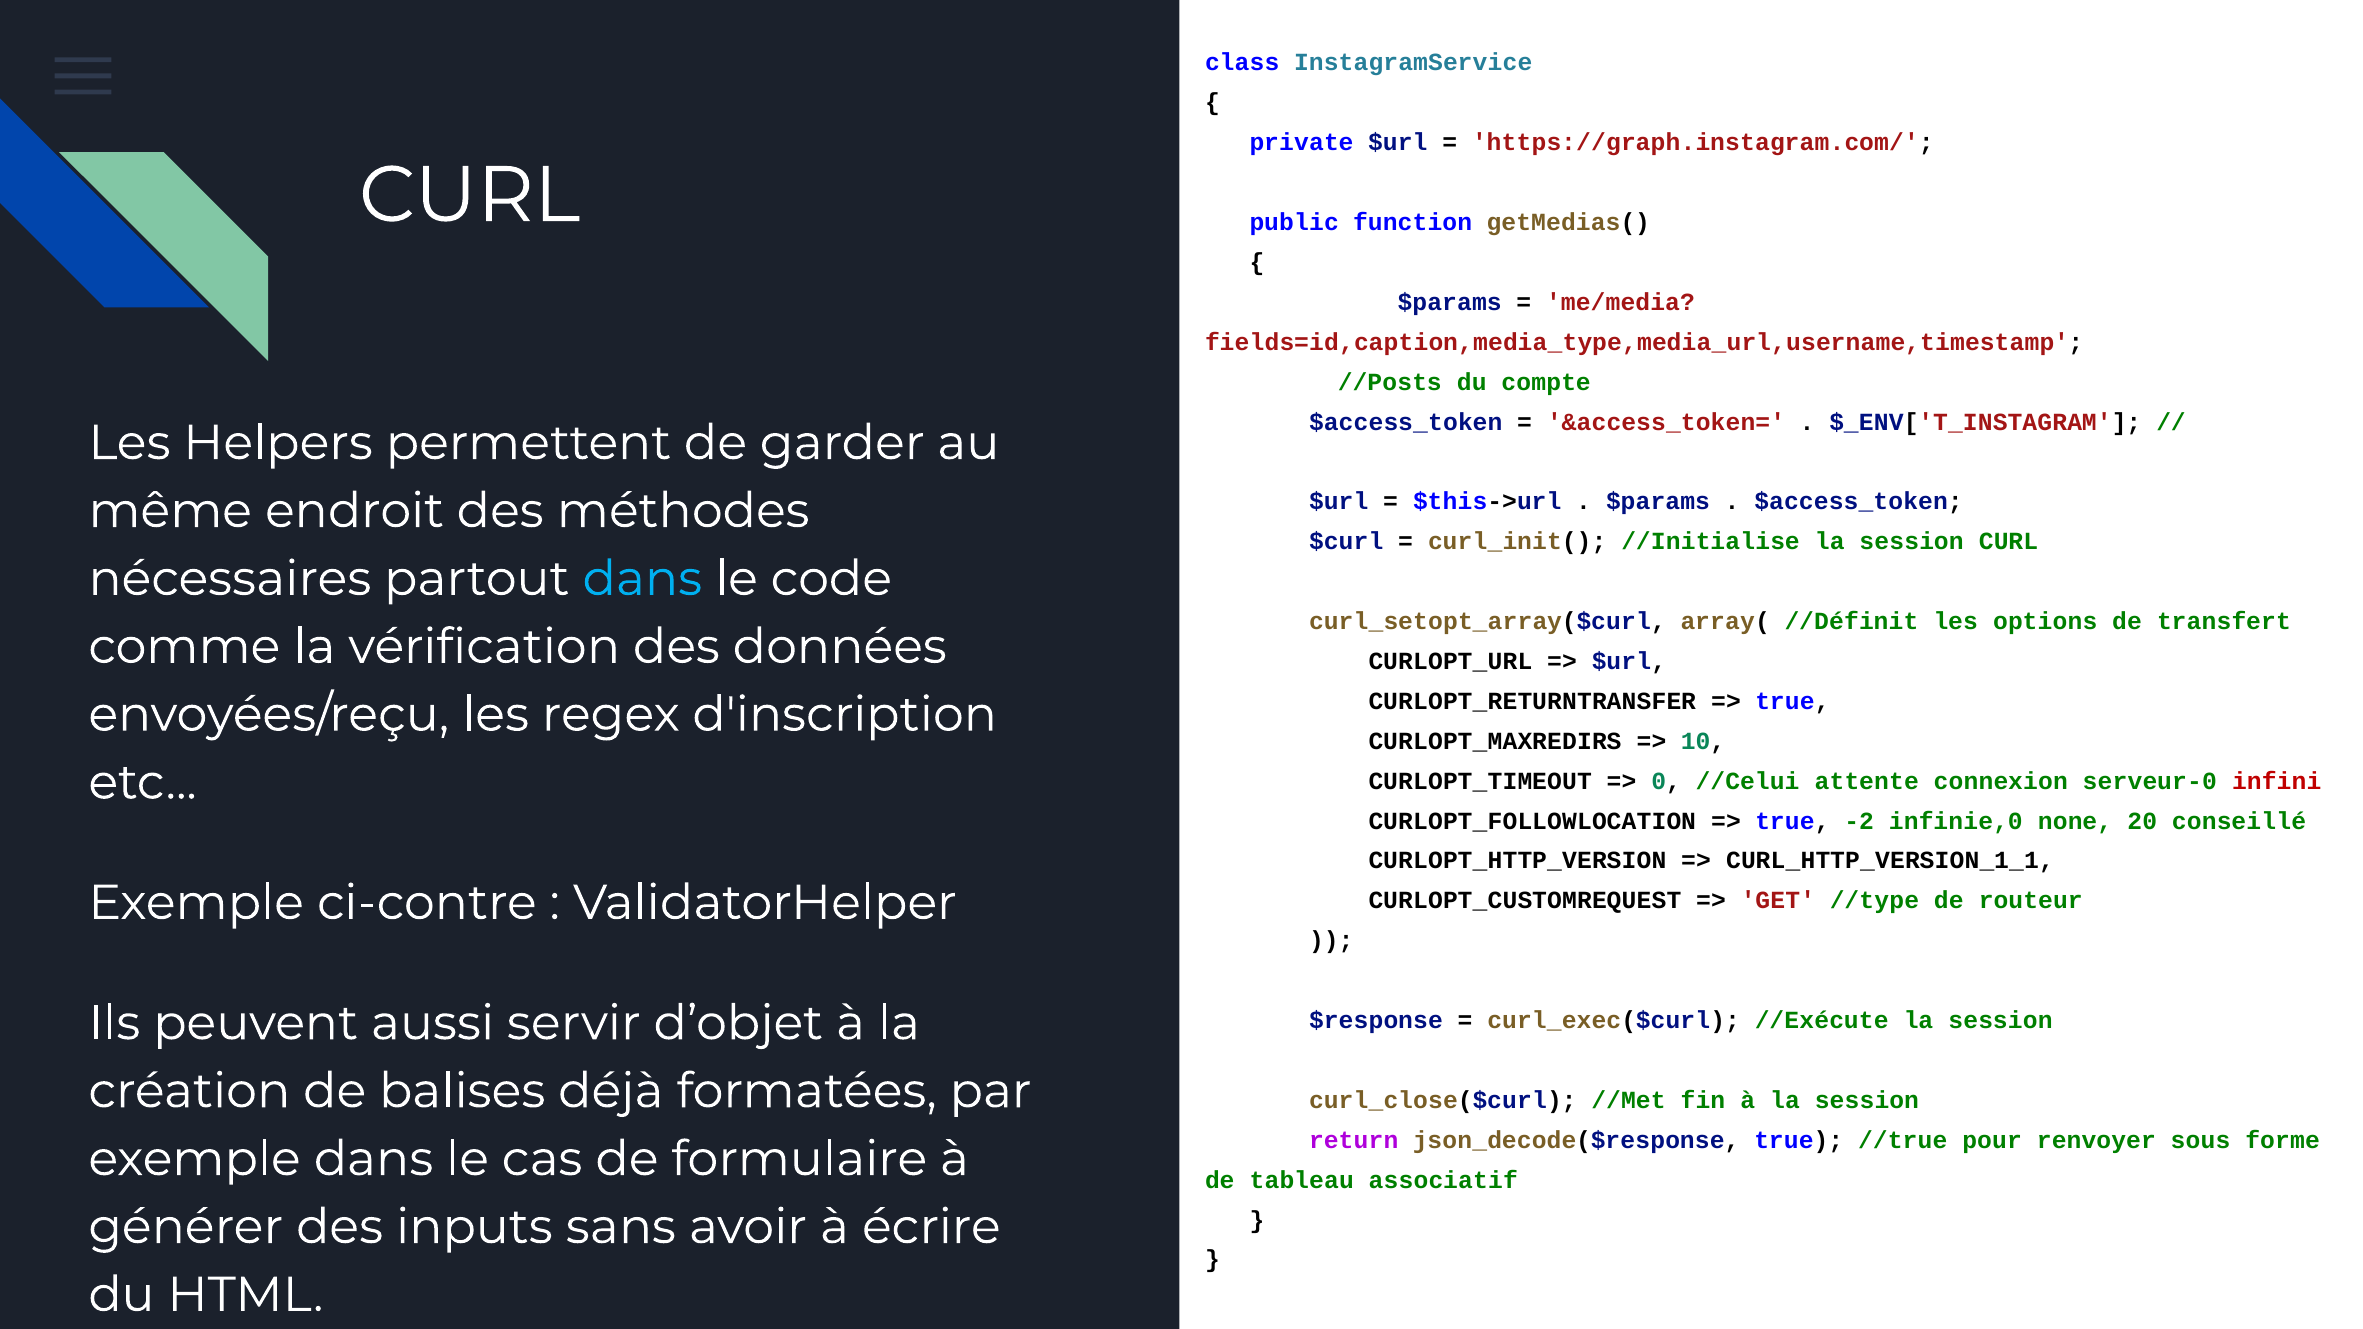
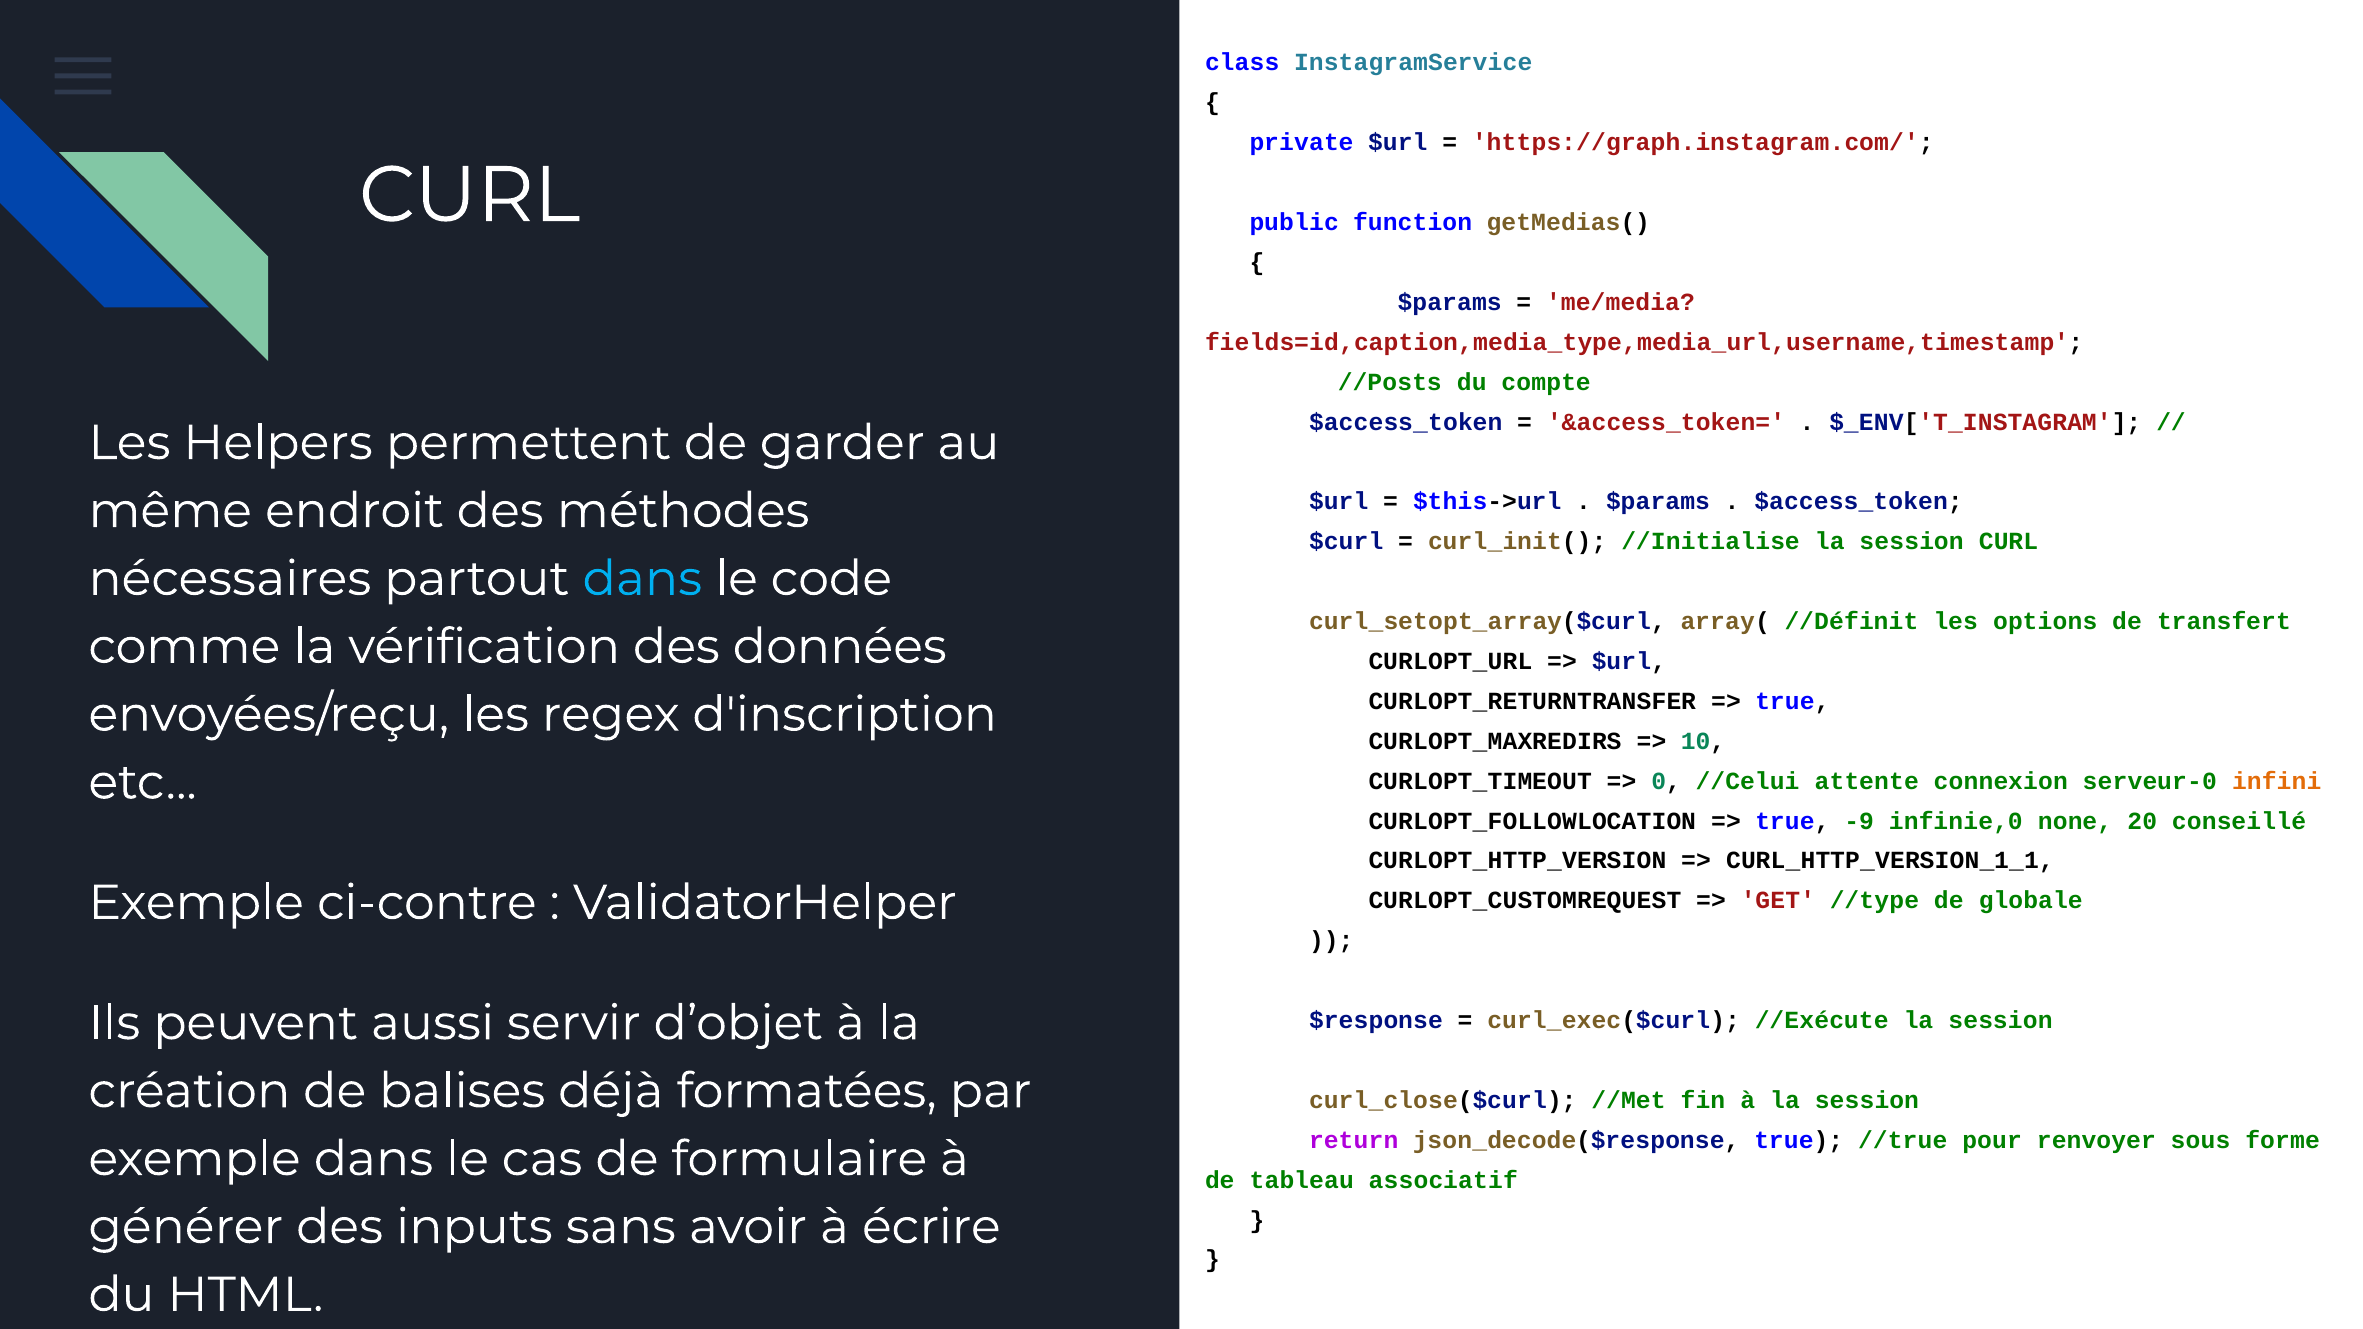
infini colour: red -> orange
-2: -2 -> -9
routeur: routeur -> globale
